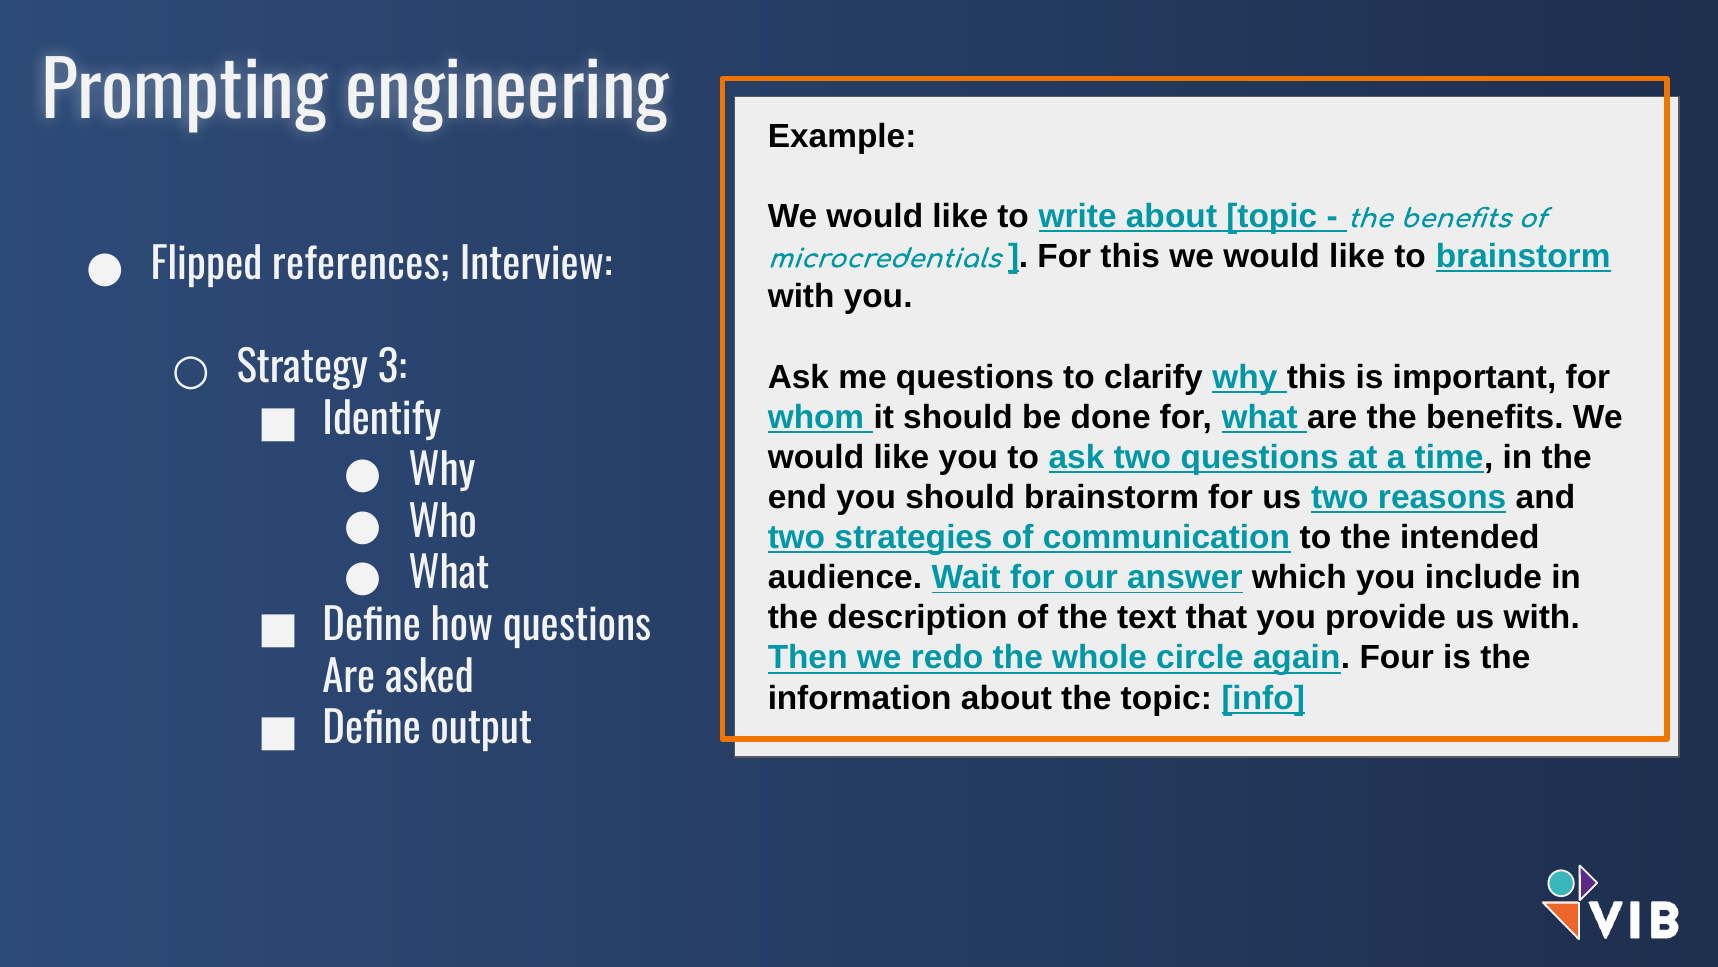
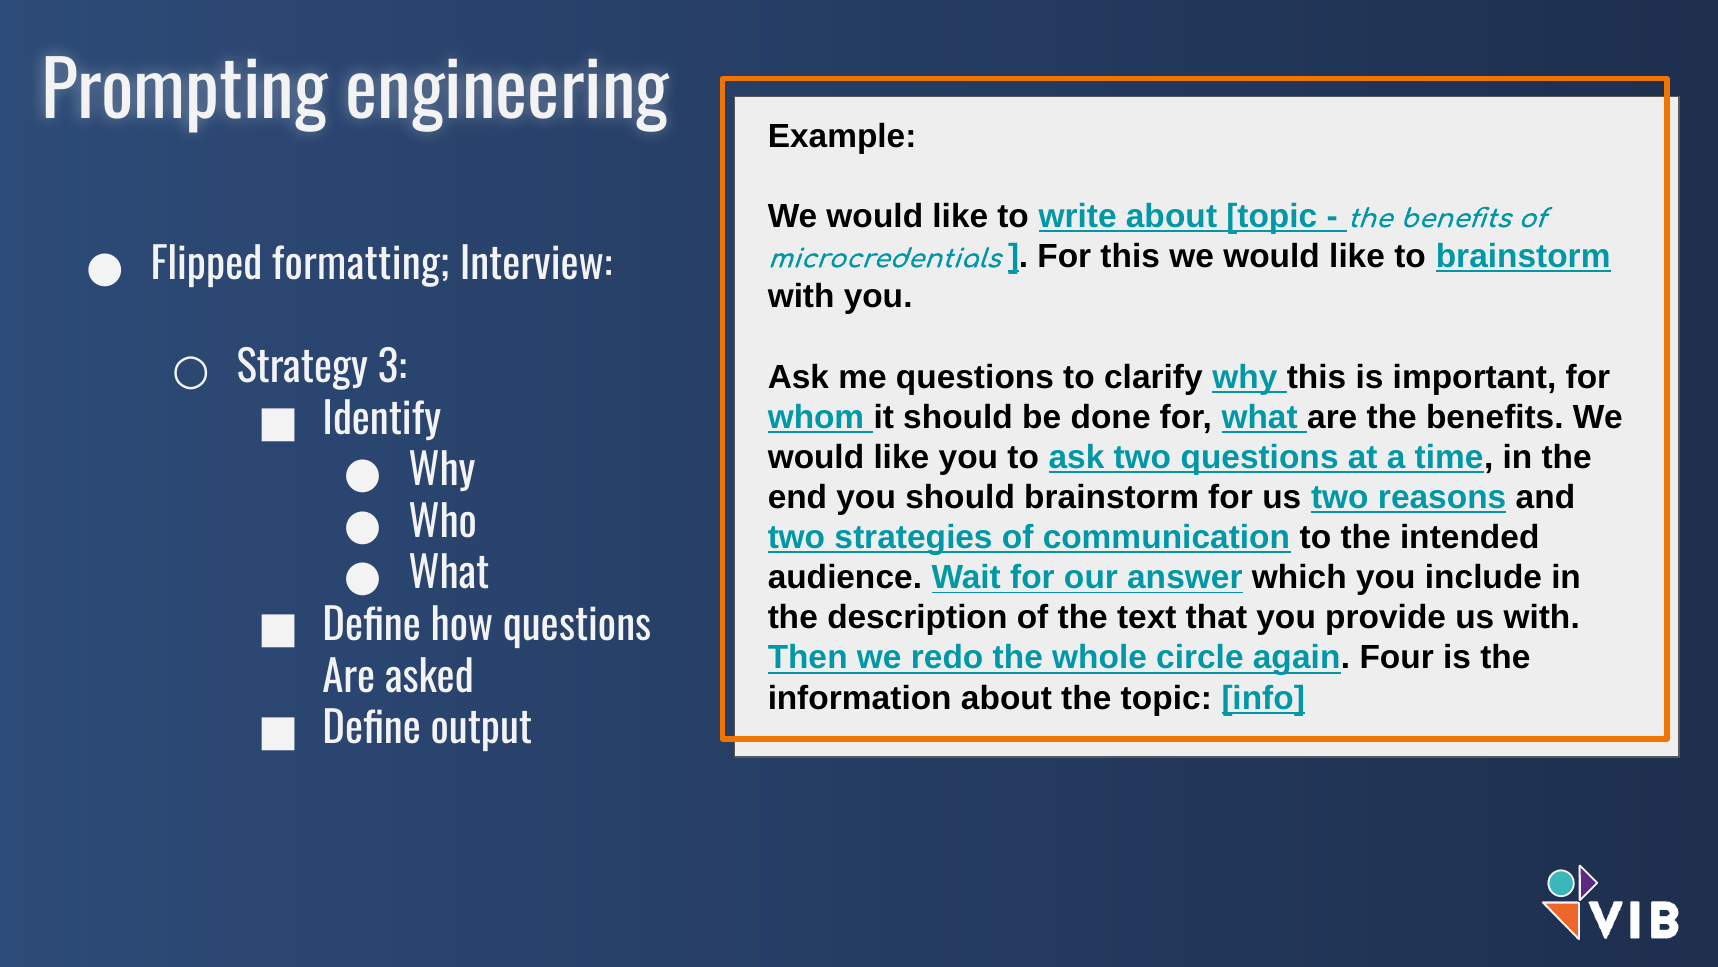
references: references -> formatting
